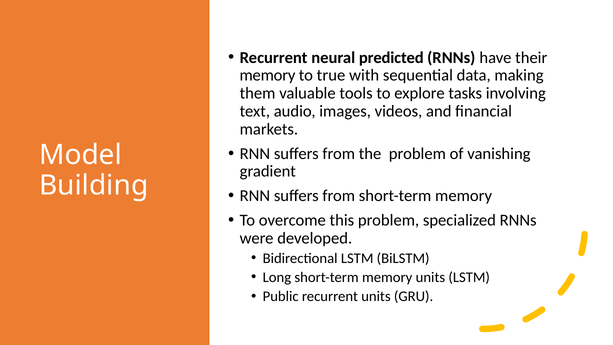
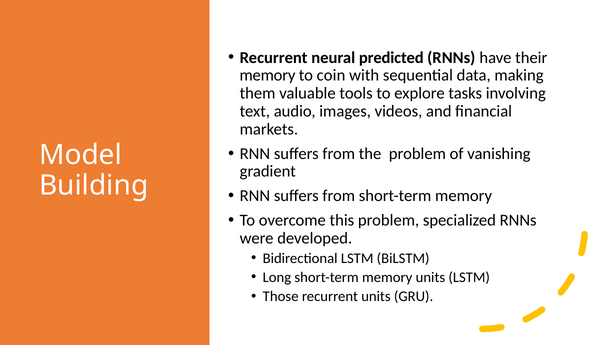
true: true -> coin
Public: Public -> Those
